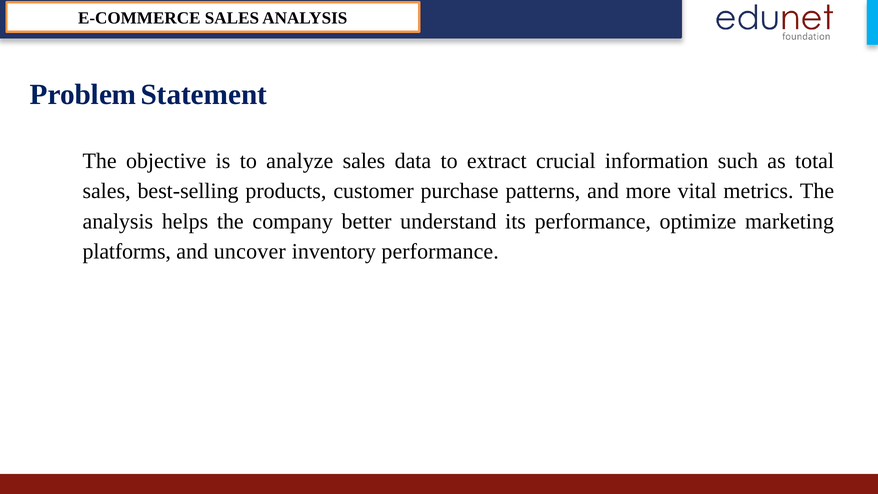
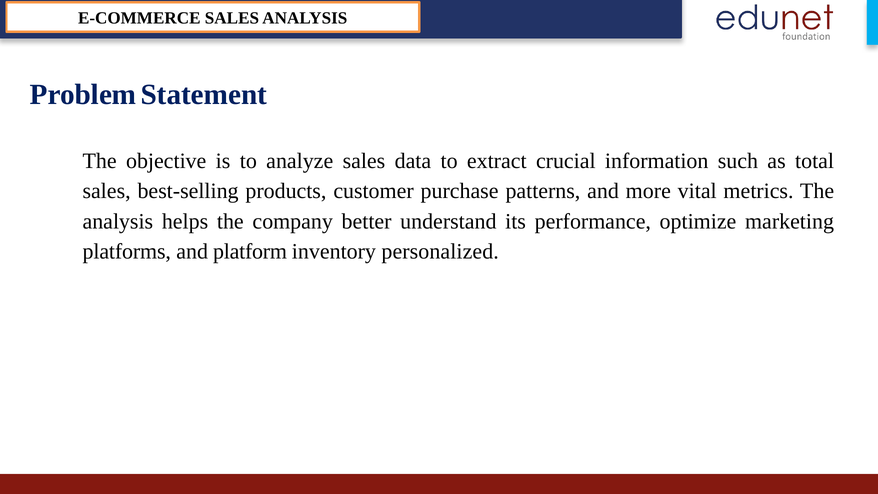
uncover: uncover -> platform
inventory performance: performance -> personalized
